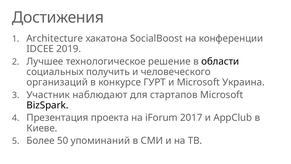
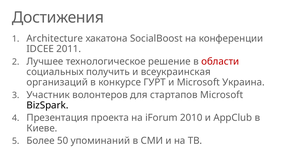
2019: 2019 -> 2011
области colour: black -> red
человеческого: человеческого -> всеукраинская
наблюдают: наблюдают -> волонтеров
2017: 2017 -> 2010
